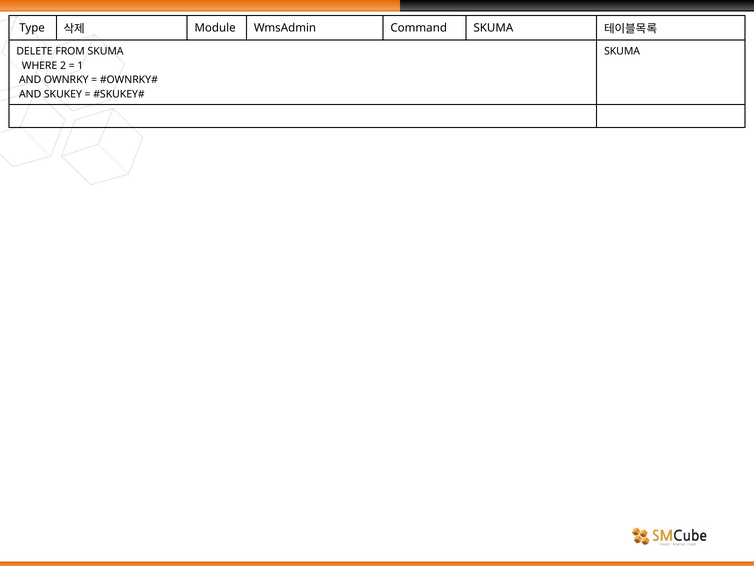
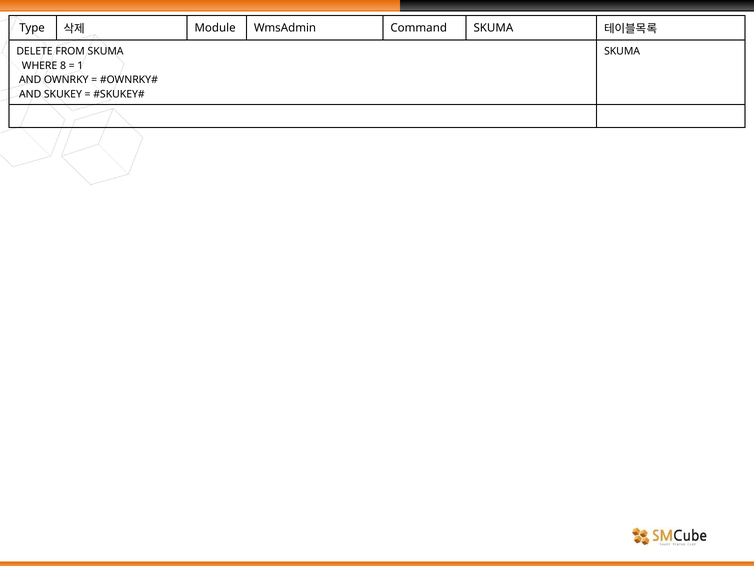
2: 2 -> 8
